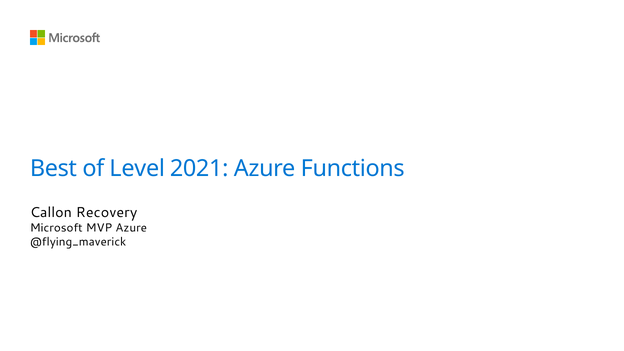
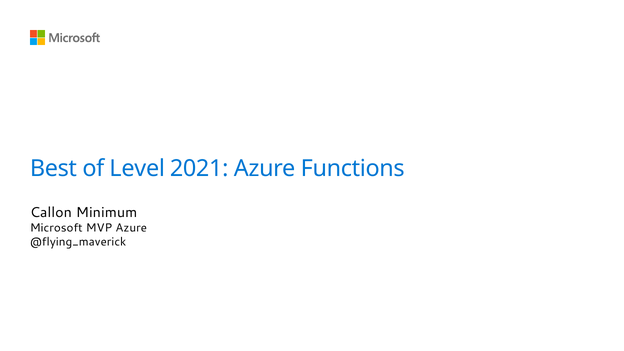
Recovery: Recovery -> Minimum
